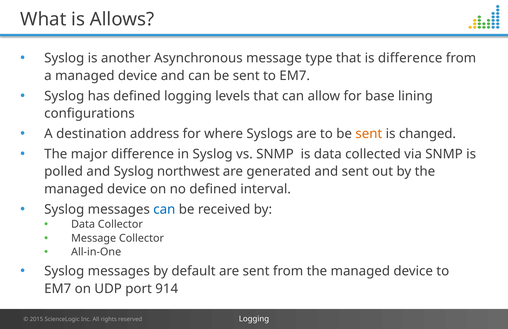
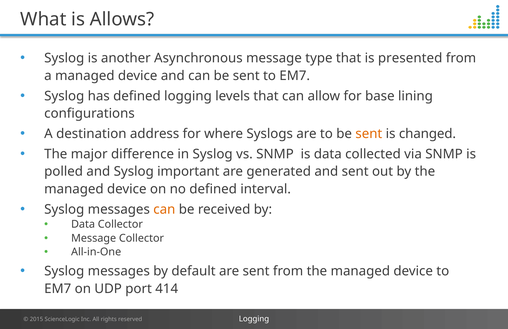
is difference: difference -> presented
northwest: northwest -> important
can at (164, 209) colour: blue -> orange
914: 914 -> 414
